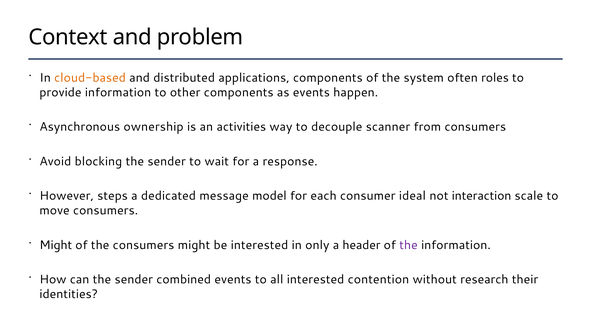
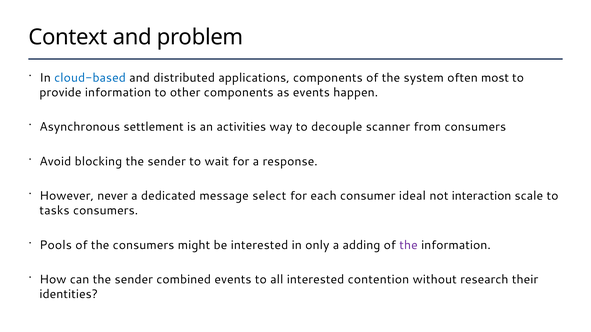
cloud-based colour: orange -> blue
roles: roles -> most
ownership: ownership -> settlement
steps: steps -> never
model: model -> select
move: move -> tasks
Might at (56, 245): Might -> Pools
header: header -> adding
